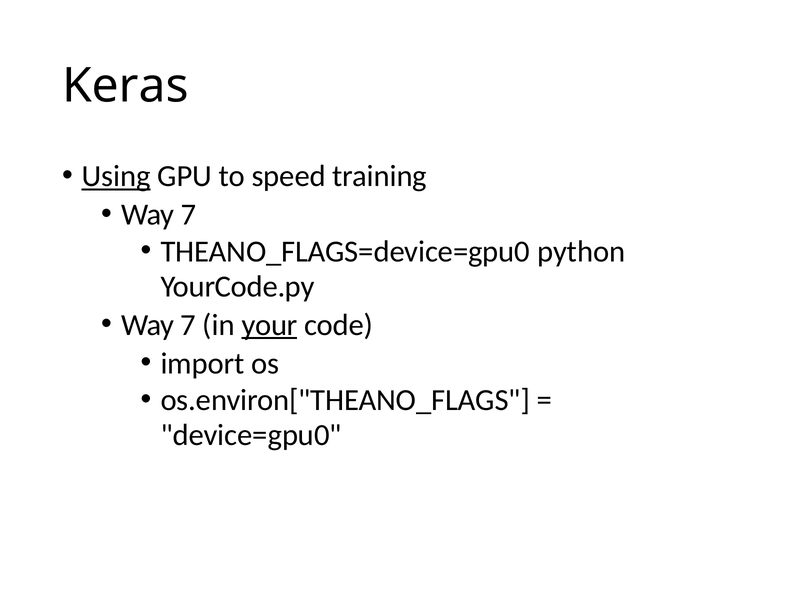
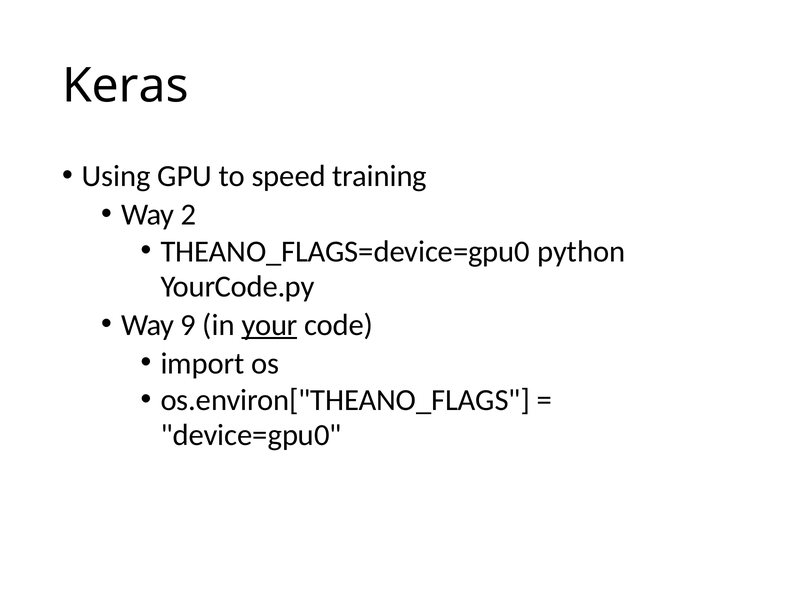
Using underline: present -> none
7 at (188, 215): 7 -> 2
7 at (188, 325): 7 -> 9
